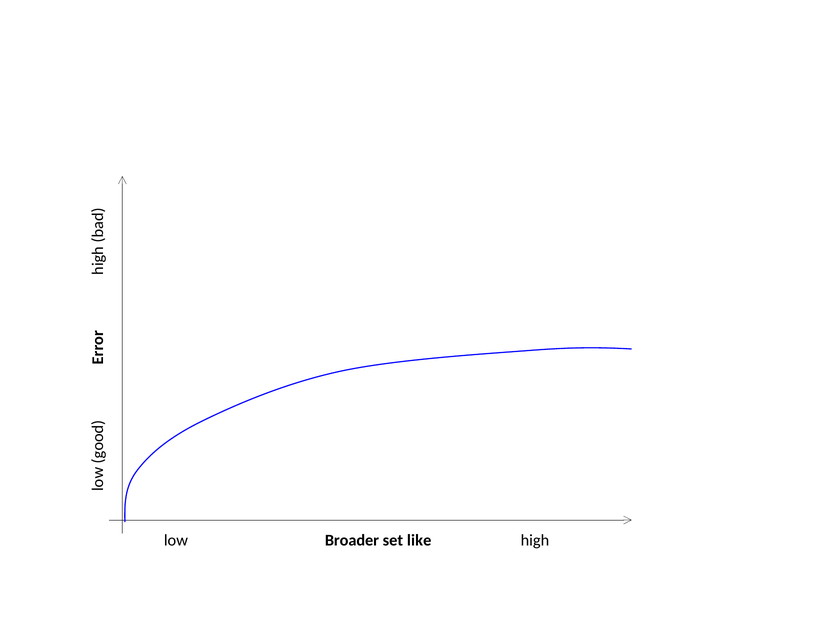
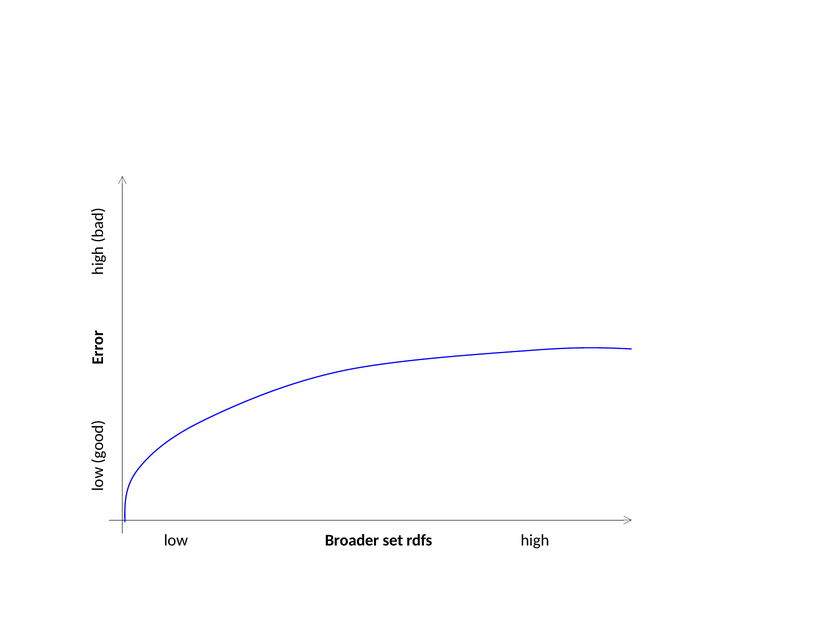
like: like -> rdfs
